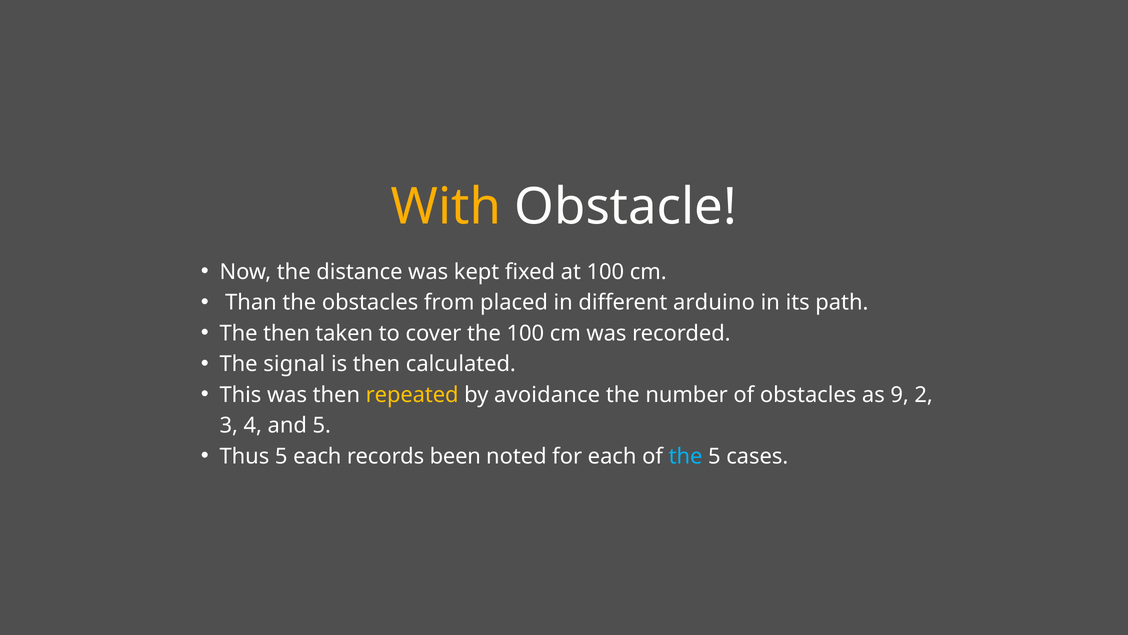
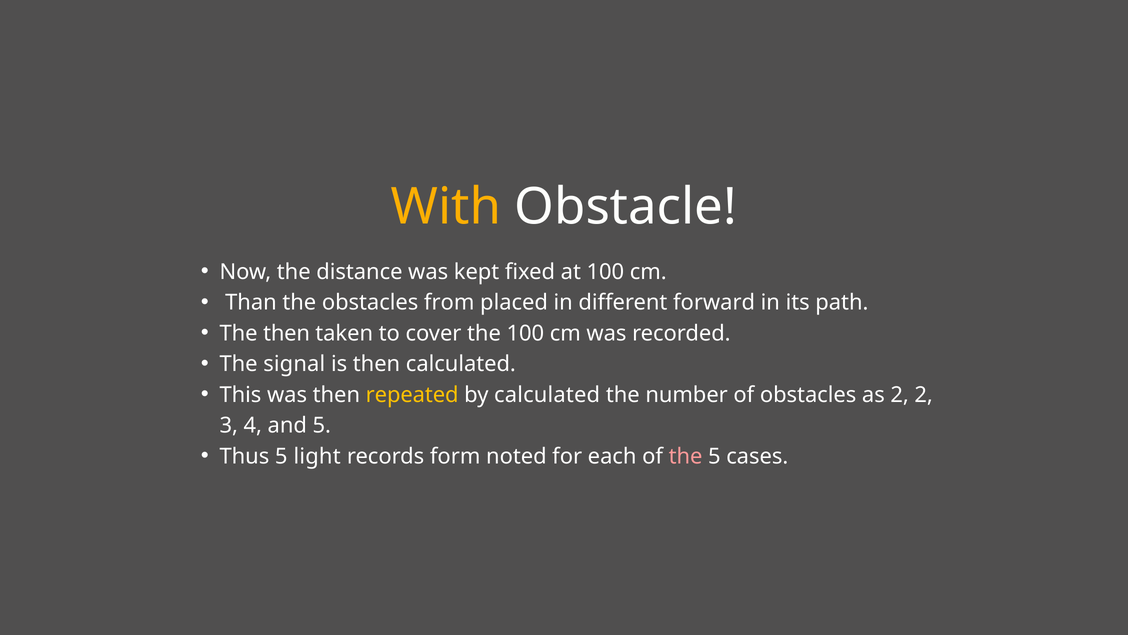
arduino: arduino -> forward
by avoidance: avoidance -> calculated
as 9: 9 -> 2
5 each: each -> light
been: been -> form
the at (686, 456) colour: light blue -> pink
